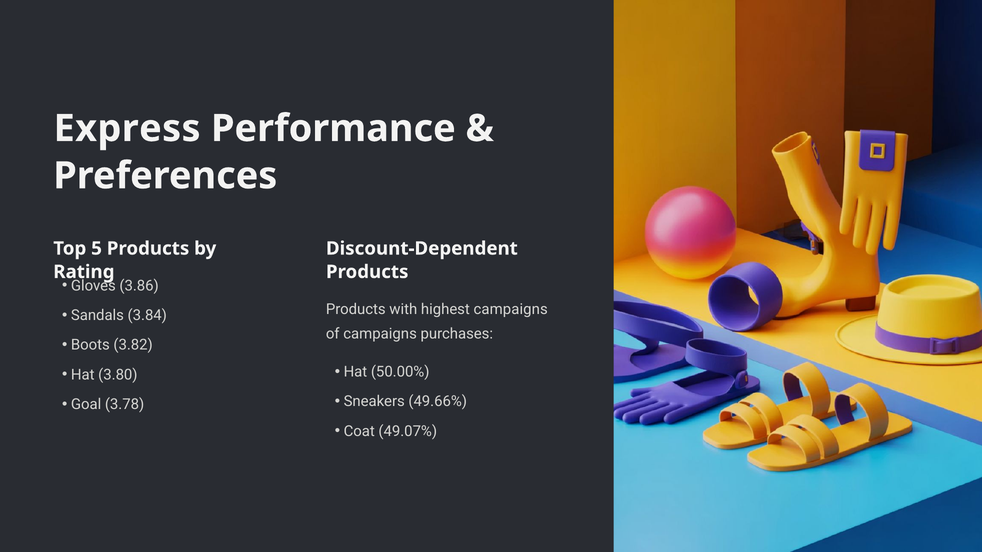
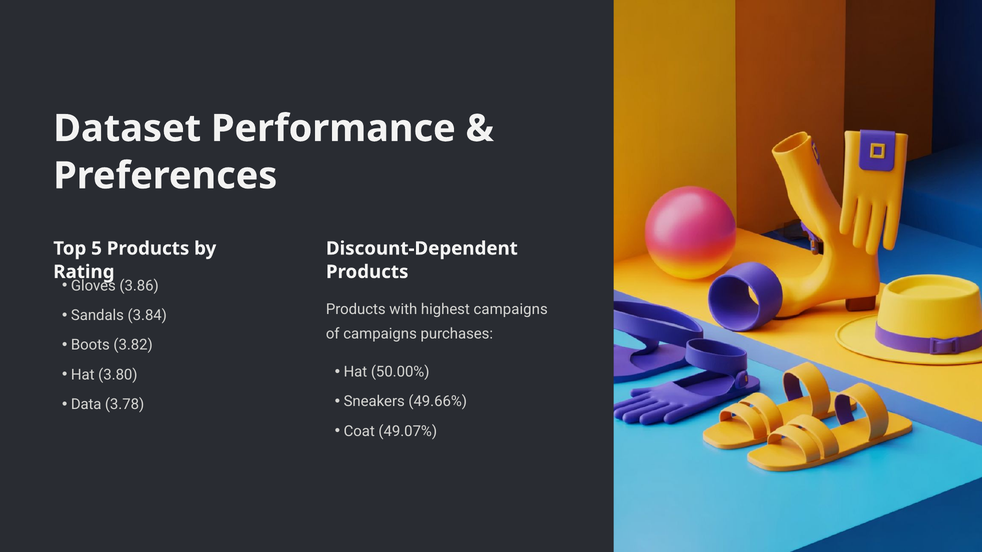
Express: Express -> Dataset
Goal: Goal -> Data
